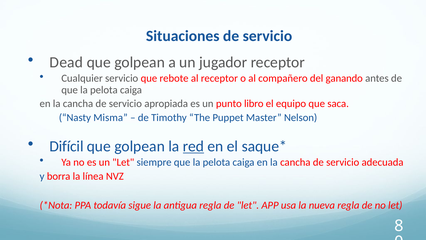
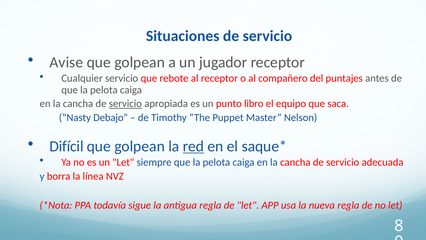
Dead: Dead -> Avise
ganando: ganando -> puntajes
servicio at (125, 104) underline: none -> present
Misma: Misma -> Debajo
